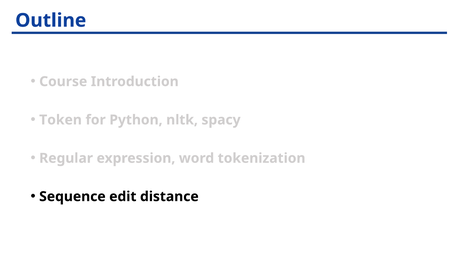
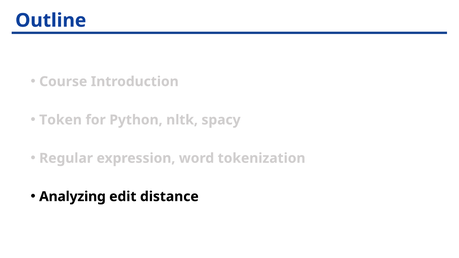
Sequence: Sequence -> Analyzing
